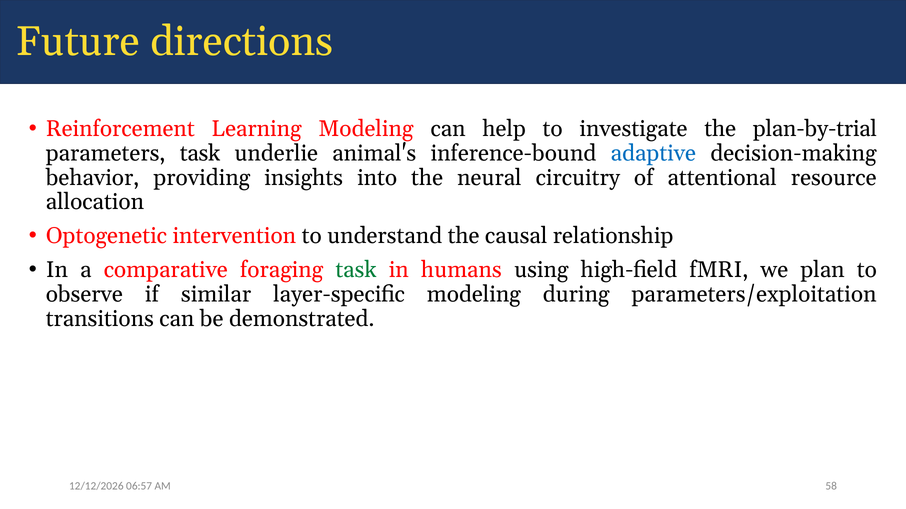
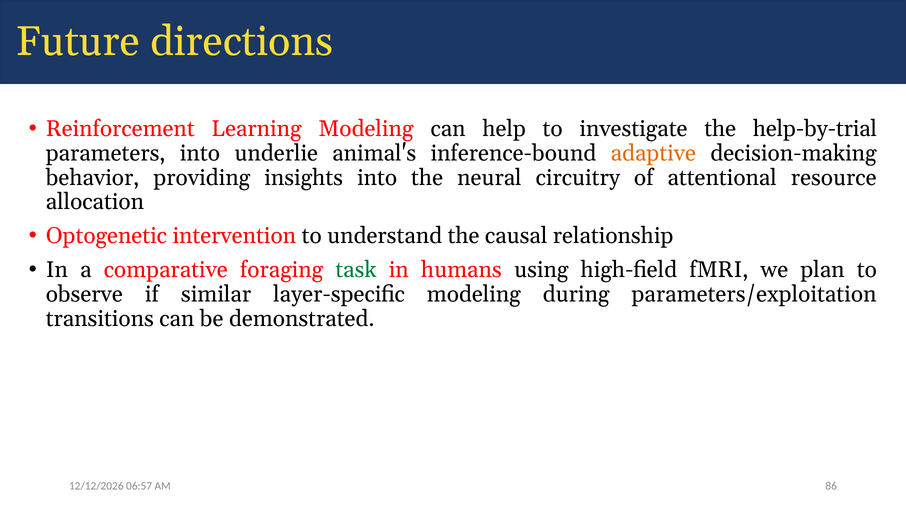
plan-by-trial: plan-by-trial -> help-by-trial
parameters task: task -> into
adaptive colour: blue -> orange
58: 58 -> 86
